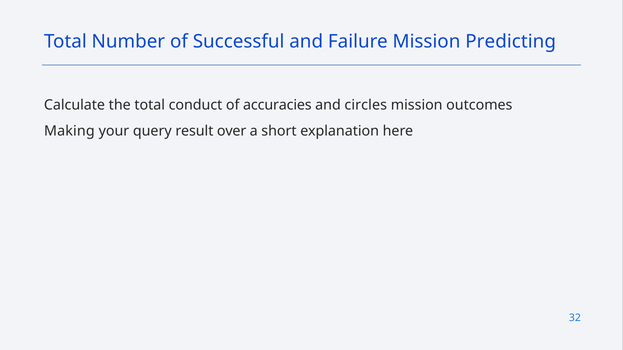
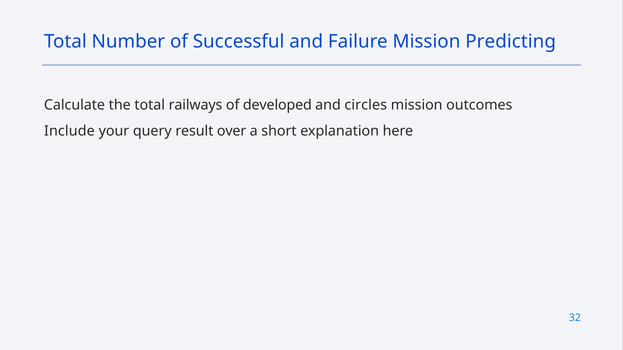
conduct: conduct -> railways
accuracies: accuracies -> developed
Making: Making -> Include
